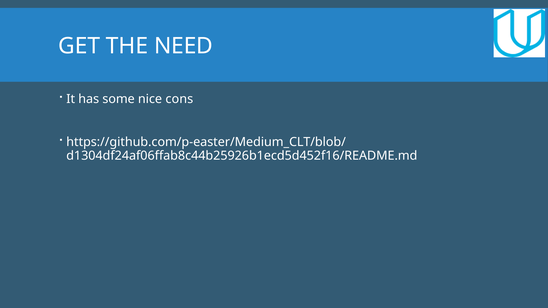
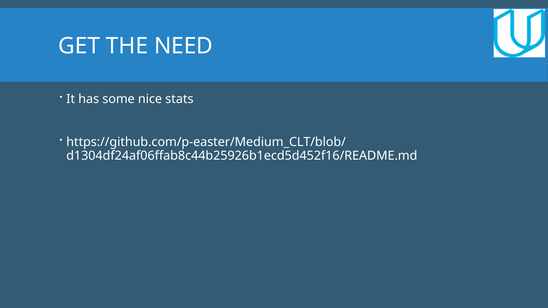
cons: cons -> stats
